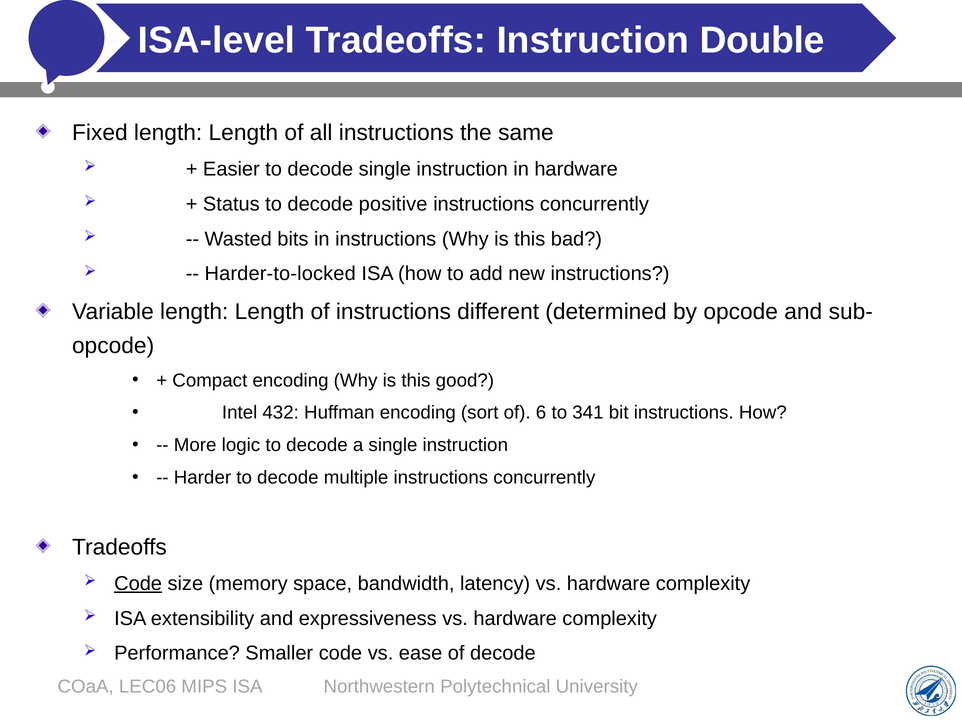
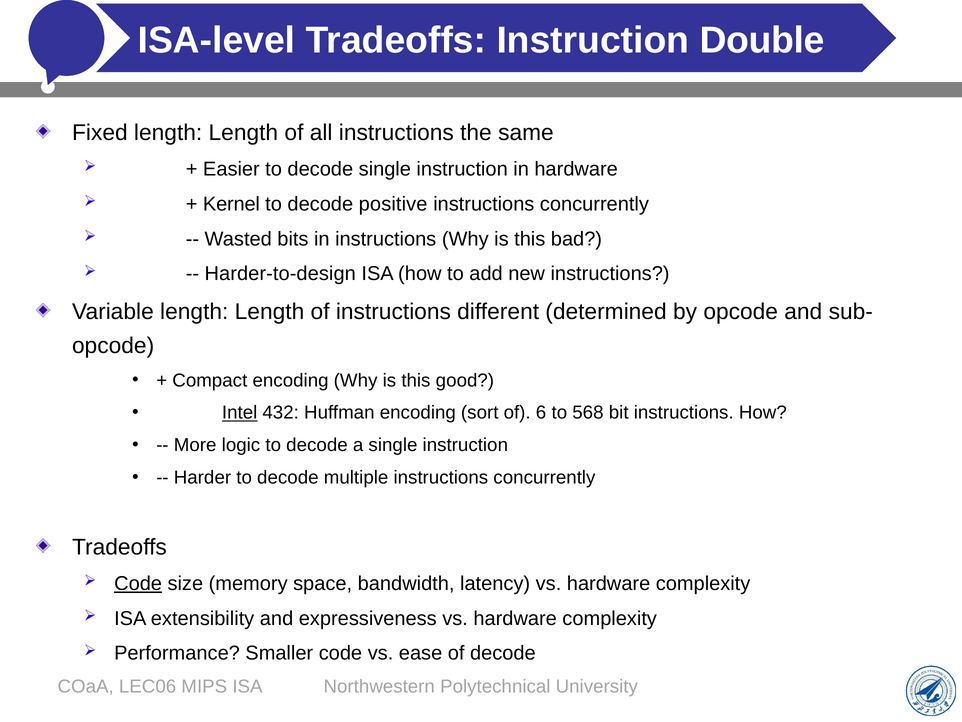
Status: Status -> Kernel
Harder-to-locked: Harder-to-locked -> Harder-to-design
Intel underline: none -> present
341: 341 -> 568
